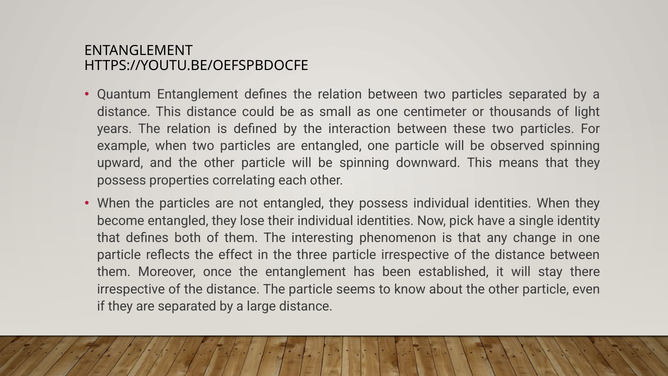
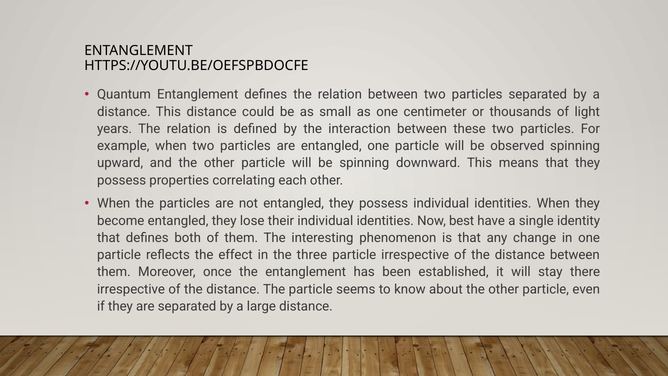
pick: pick -> best
